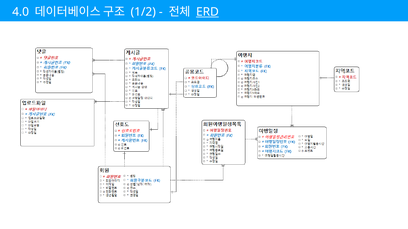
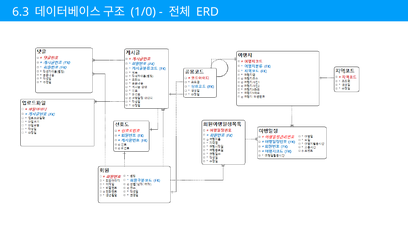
4.0: 4.0 -> 6.3
1/2: 1/2 -> 1/0
ERD underline: present -> none
